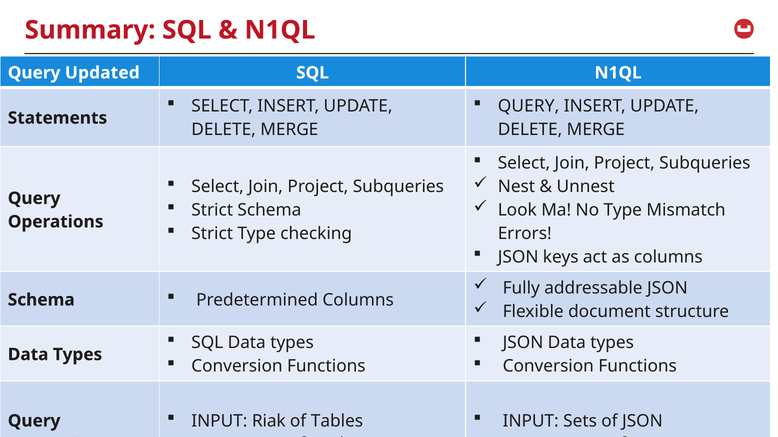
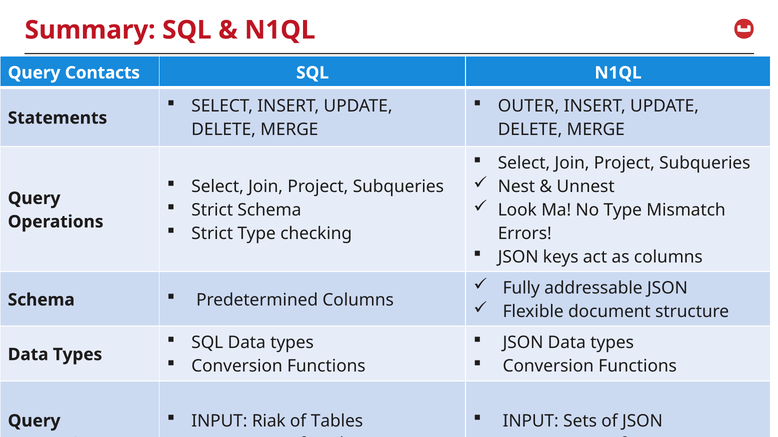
Updated: Updated -> Contacts
QUERY at (529, 106): QUERY -> OUTER
